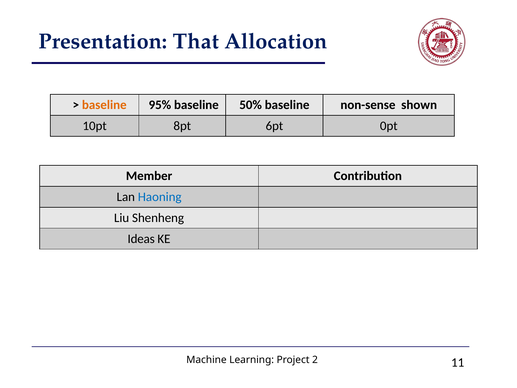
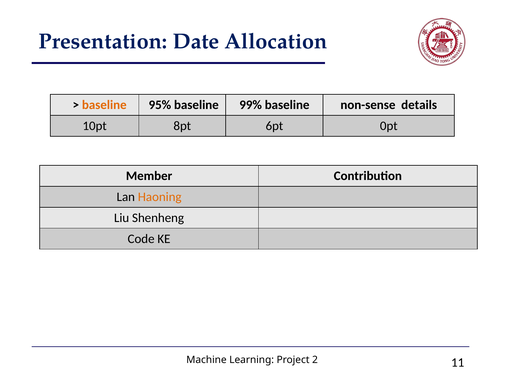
That: That -> Date
50%: 50% -> 99%
shown: shown -> details
Haoning colour: blue -> orange
Ideas: Ideas -> Code
